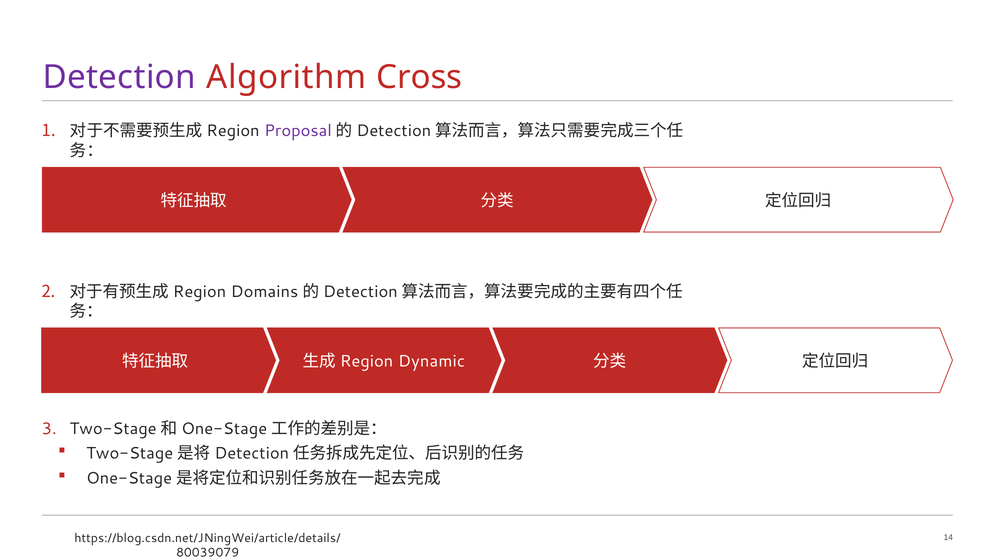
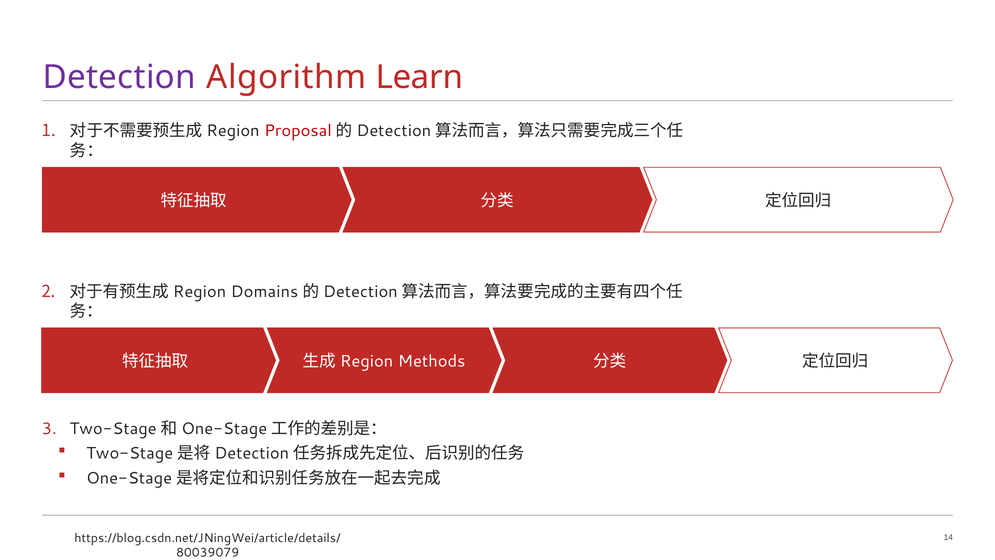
Cross: Cross -> Learn
Proposal colour: purple -> red
Dynamic: Dynamic -> Methods
